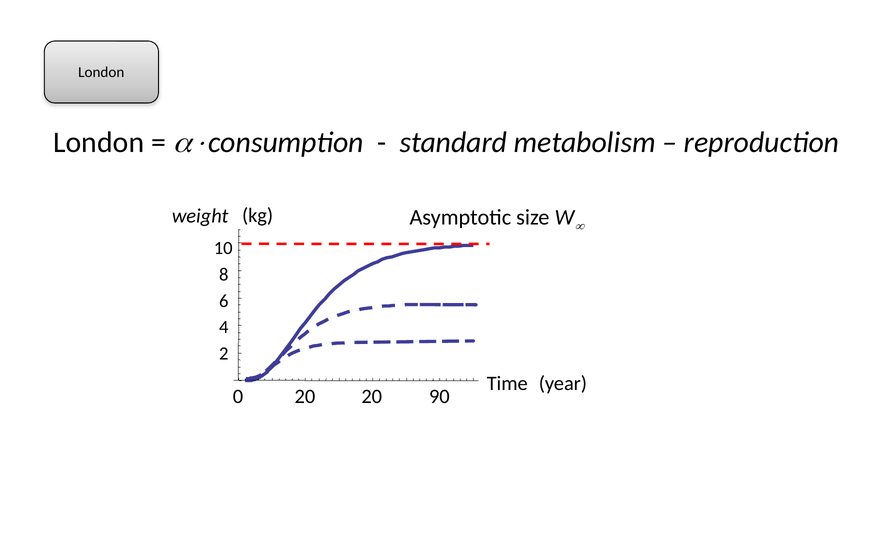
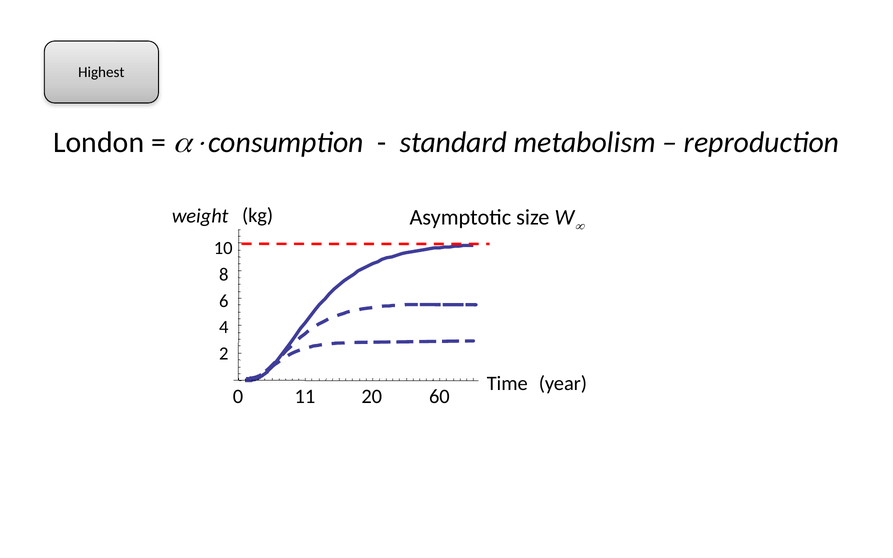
London at (101, 72): London -> Highest
0 20: 20 -> 11
90: 90 -> 60
